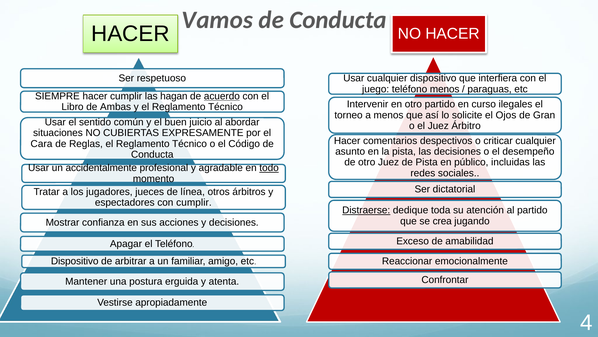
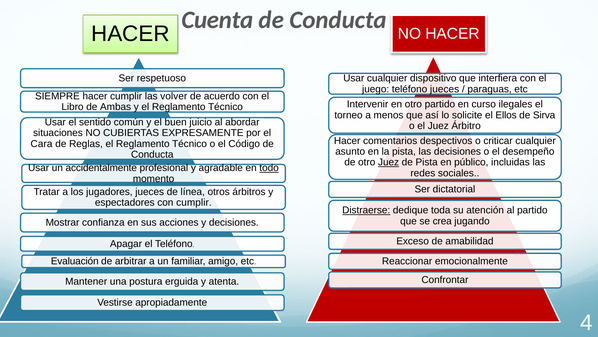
Vamos: Vamos -> Cuenta
teléfono menos: menos -> jueces
hagan: hagan -> volver
acuerdo underline: present -> none
Ojos: Ojos -> Ellos
Gran: Gran -> Sirva
Juez at (389, 162) underline: none -> present
Dispositivo at (75, 261): Dispositivo -> Evaluación
